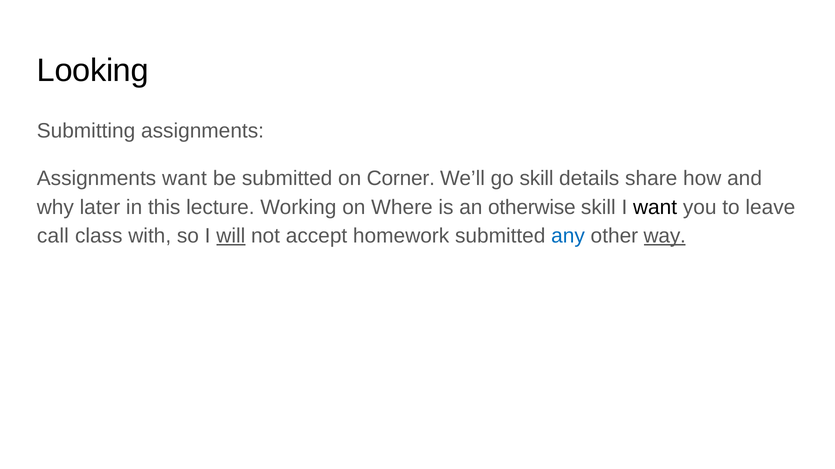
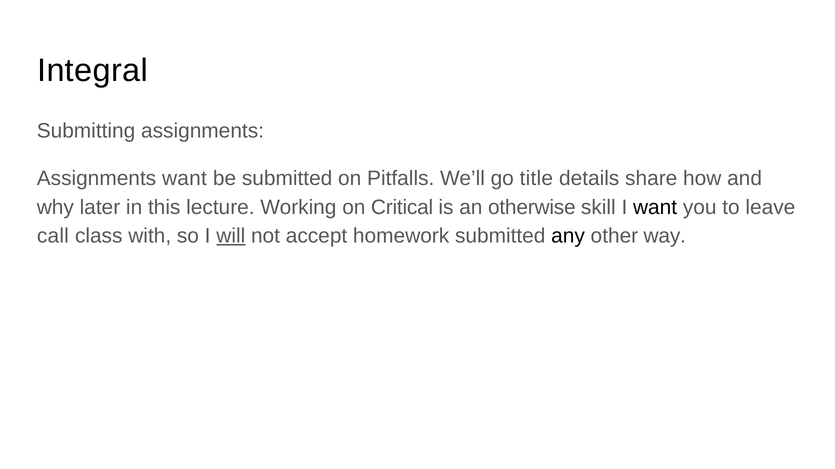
Looking: Looking -> Integral
Corner: Corner -> Pitfalls
go skill: skill -> title
Where: Where -> Critical
any colour: blue -> black
way underline: present -> none
